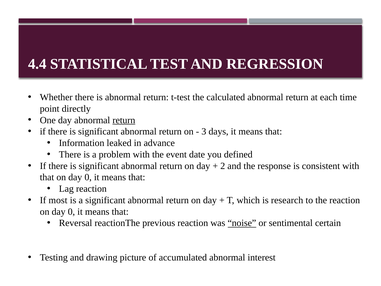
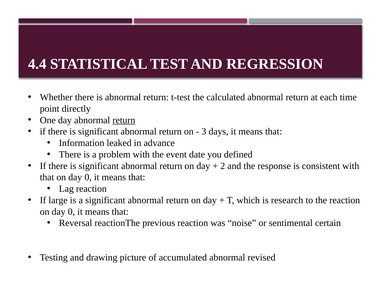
most: most -> large
noise underline: present -> none
interest: interest -> revised
